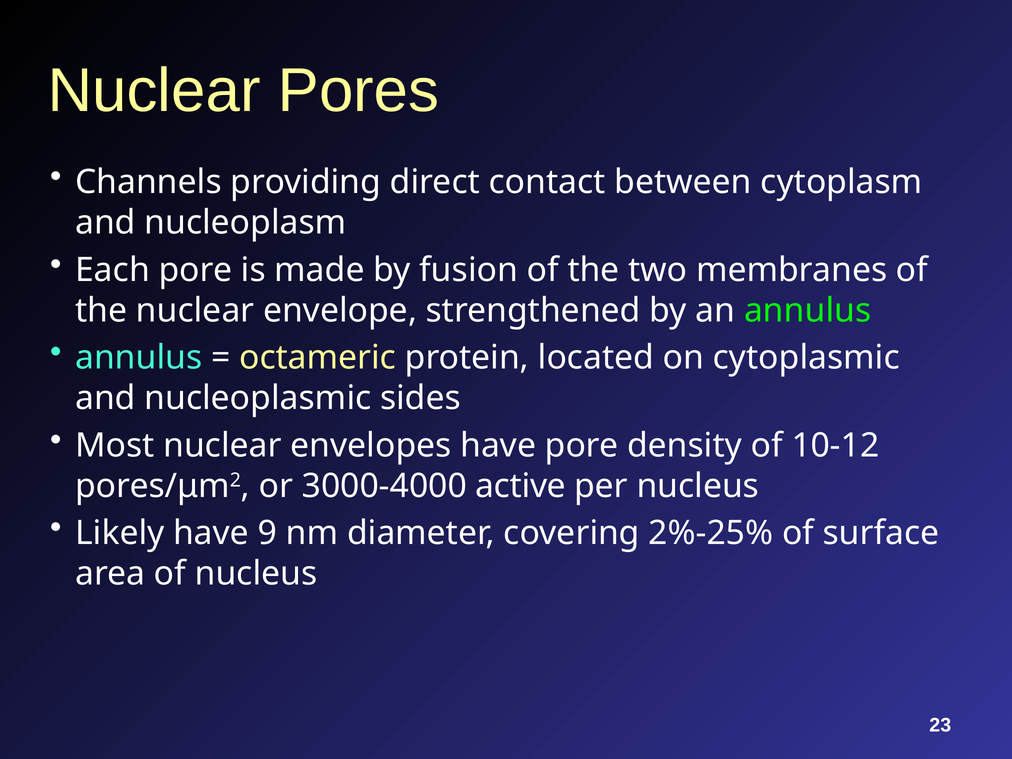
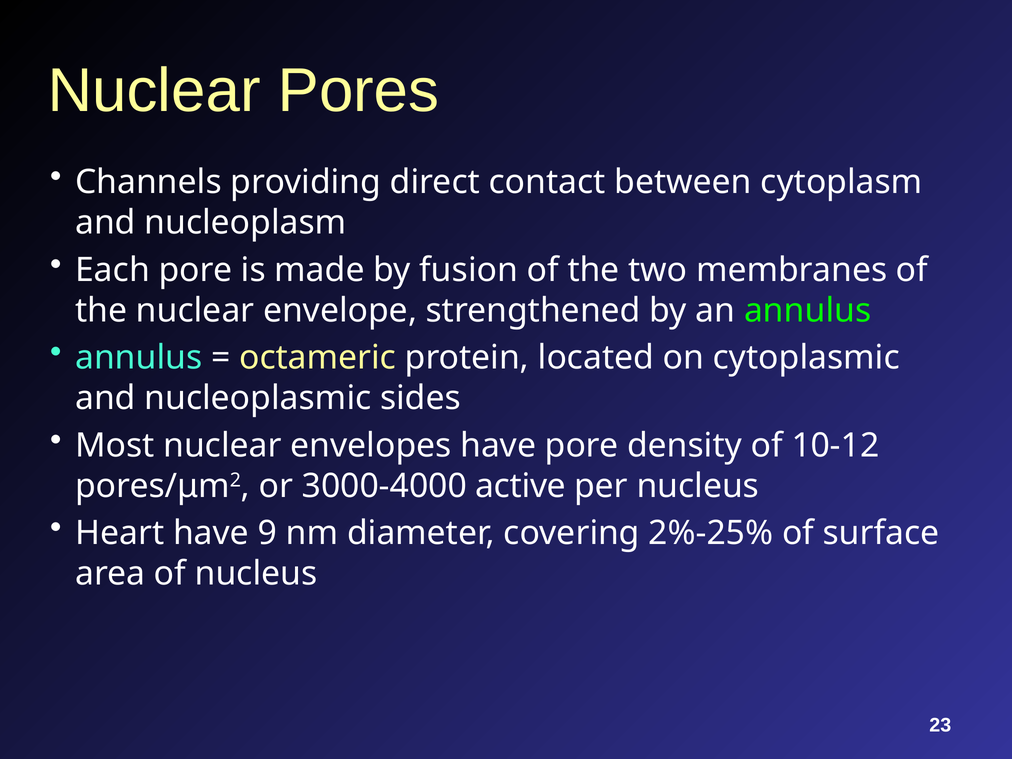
Likely: Likely -> Heart
